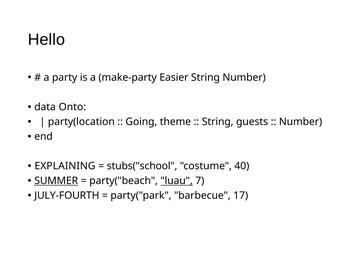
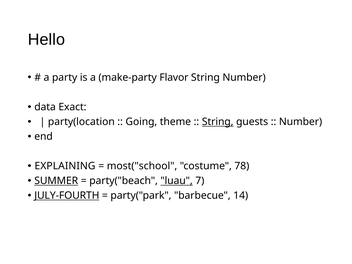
Easier: Easier -> Flavor
Onto: Onto -> Exact
String at (218, 122) underline: none -> present
stubs("school: stubs("school -> most("school
40: 40 -> 78
JULY-FOURTH underline: none -> present
17: 17 -> 14
